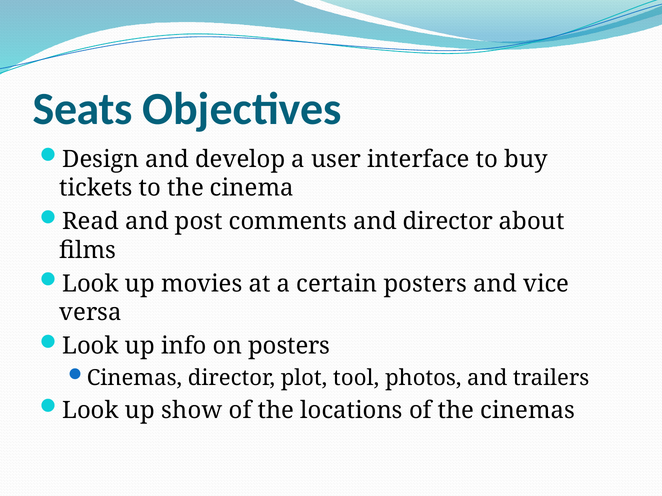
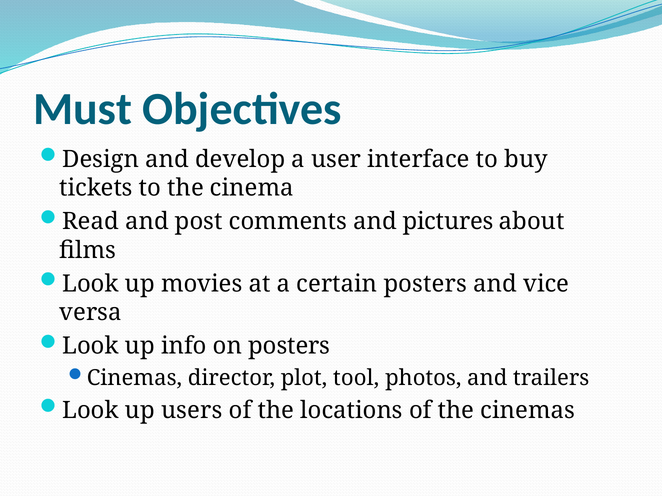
Seats: Seats -> Must
and director: director -> pictures
show: show -> users
